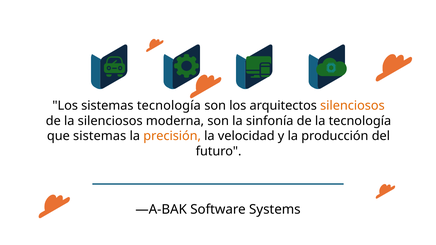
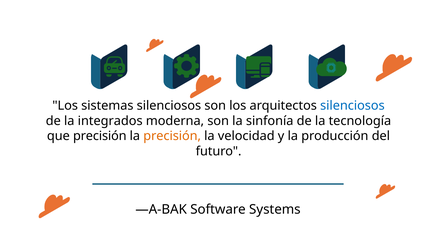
sistemas tecnología: tecnología -> silenciosos
silenciosos at (352, 106) colour: orange -> blue
la silenciosos: silenciosos -> integrados
que sistemas: sistemas -> precisión
